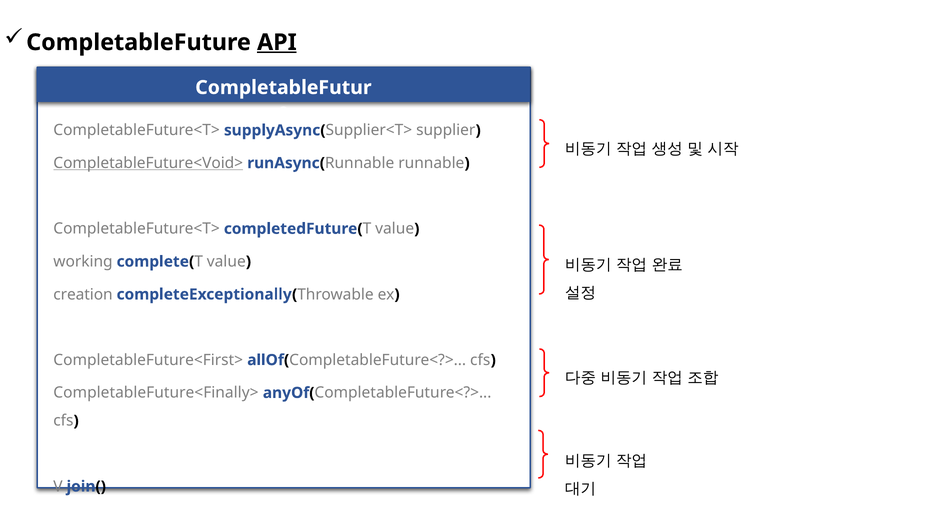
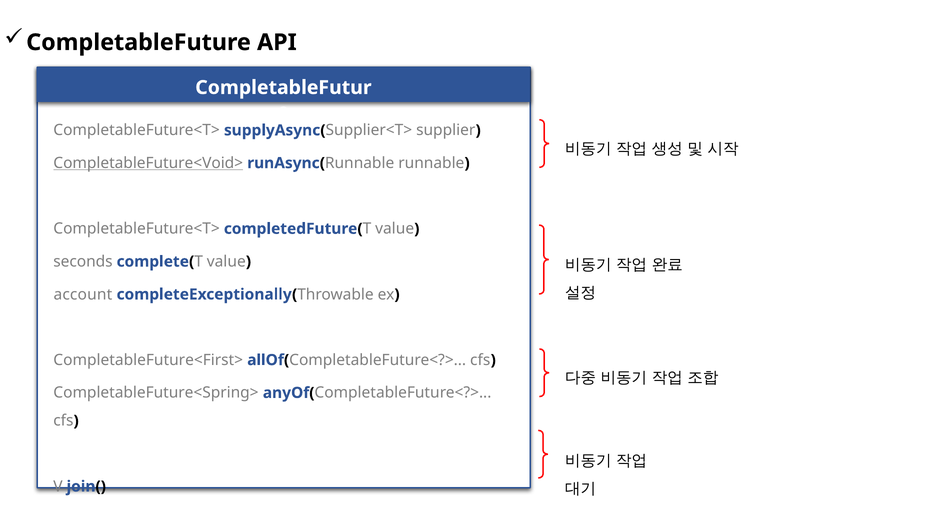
API underline: present -> none
working: working -> seconds
creation: creation -> account
CompletableFuture<Finally>: CompletableFuture<Finally> -> CompletableFuture<Spring>
